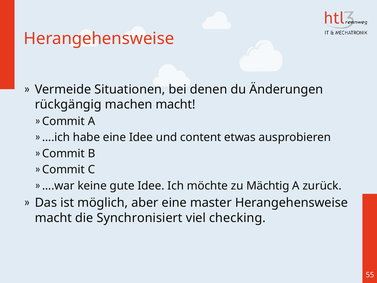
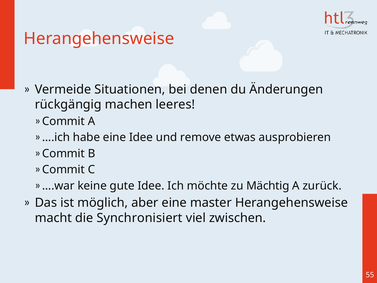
machen macht: macht -> leeres
content: content -> remove
checking: checking -> zwischen
